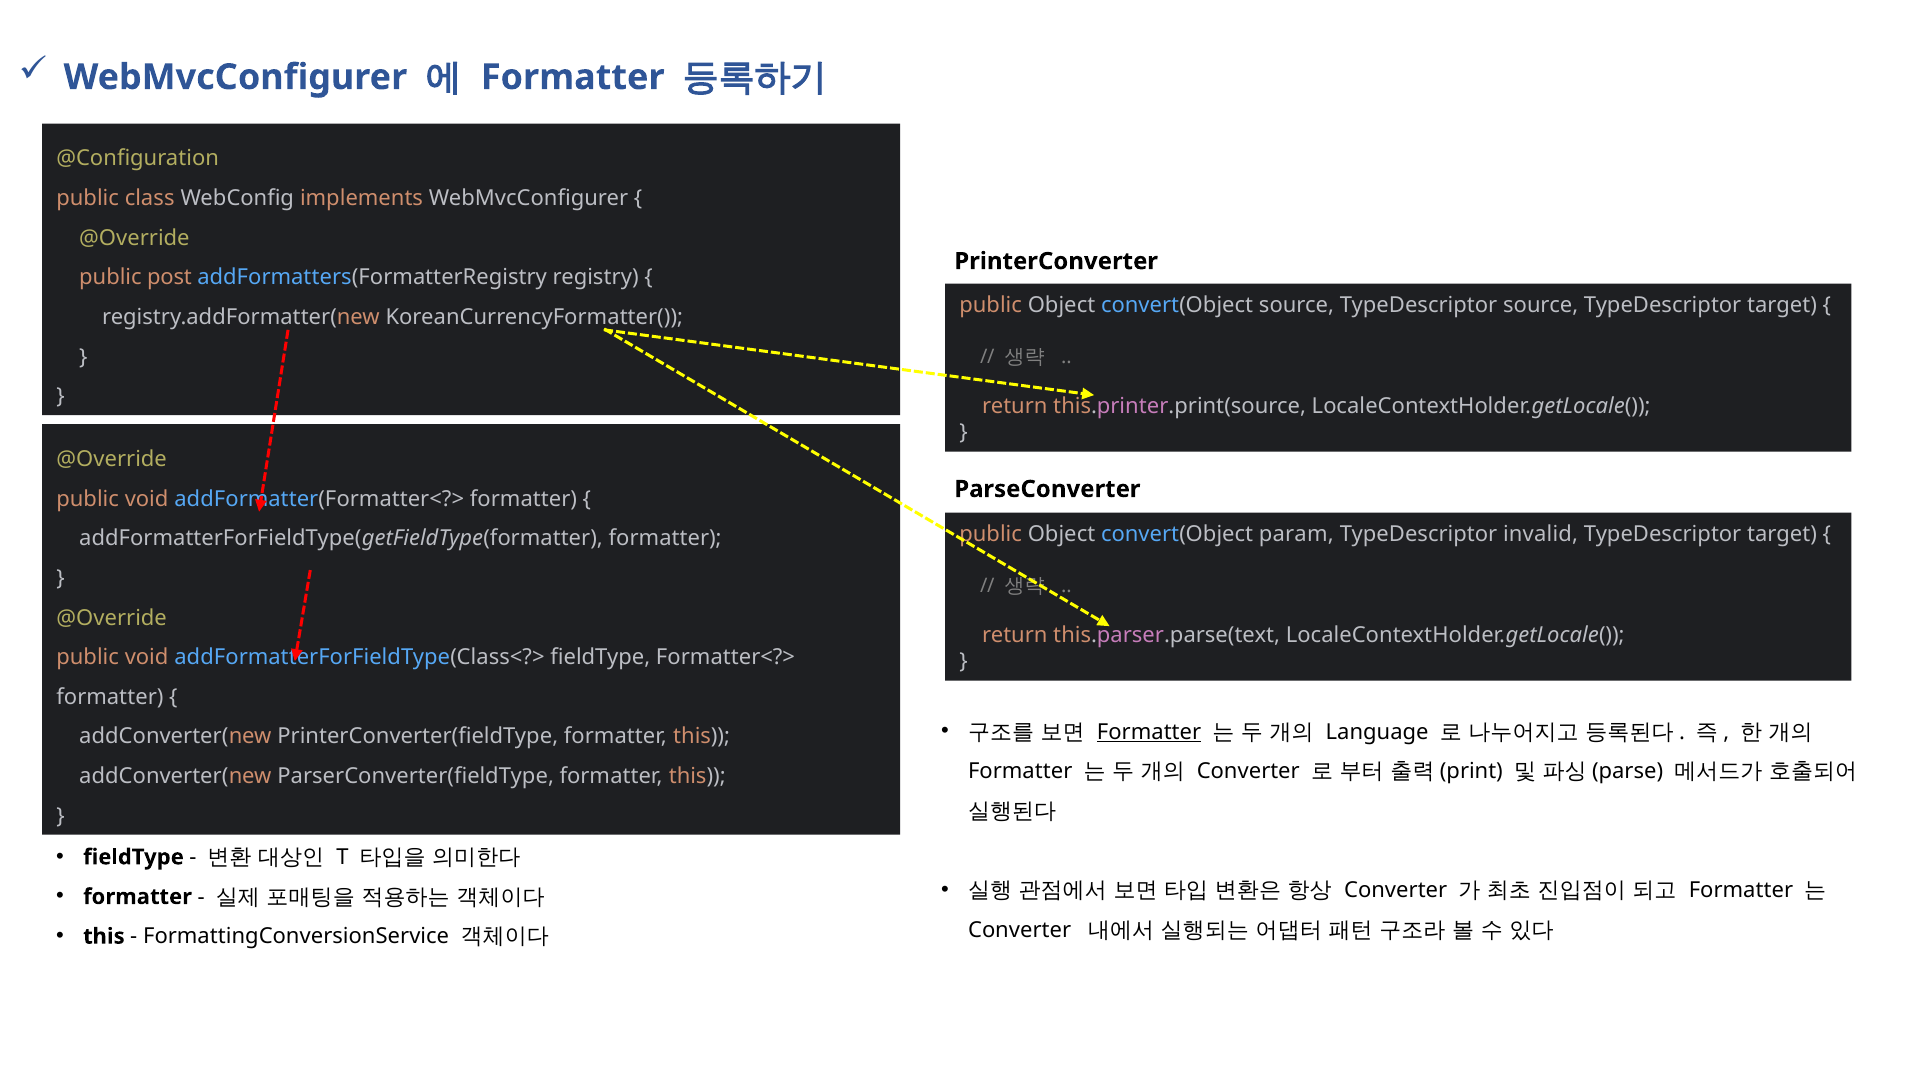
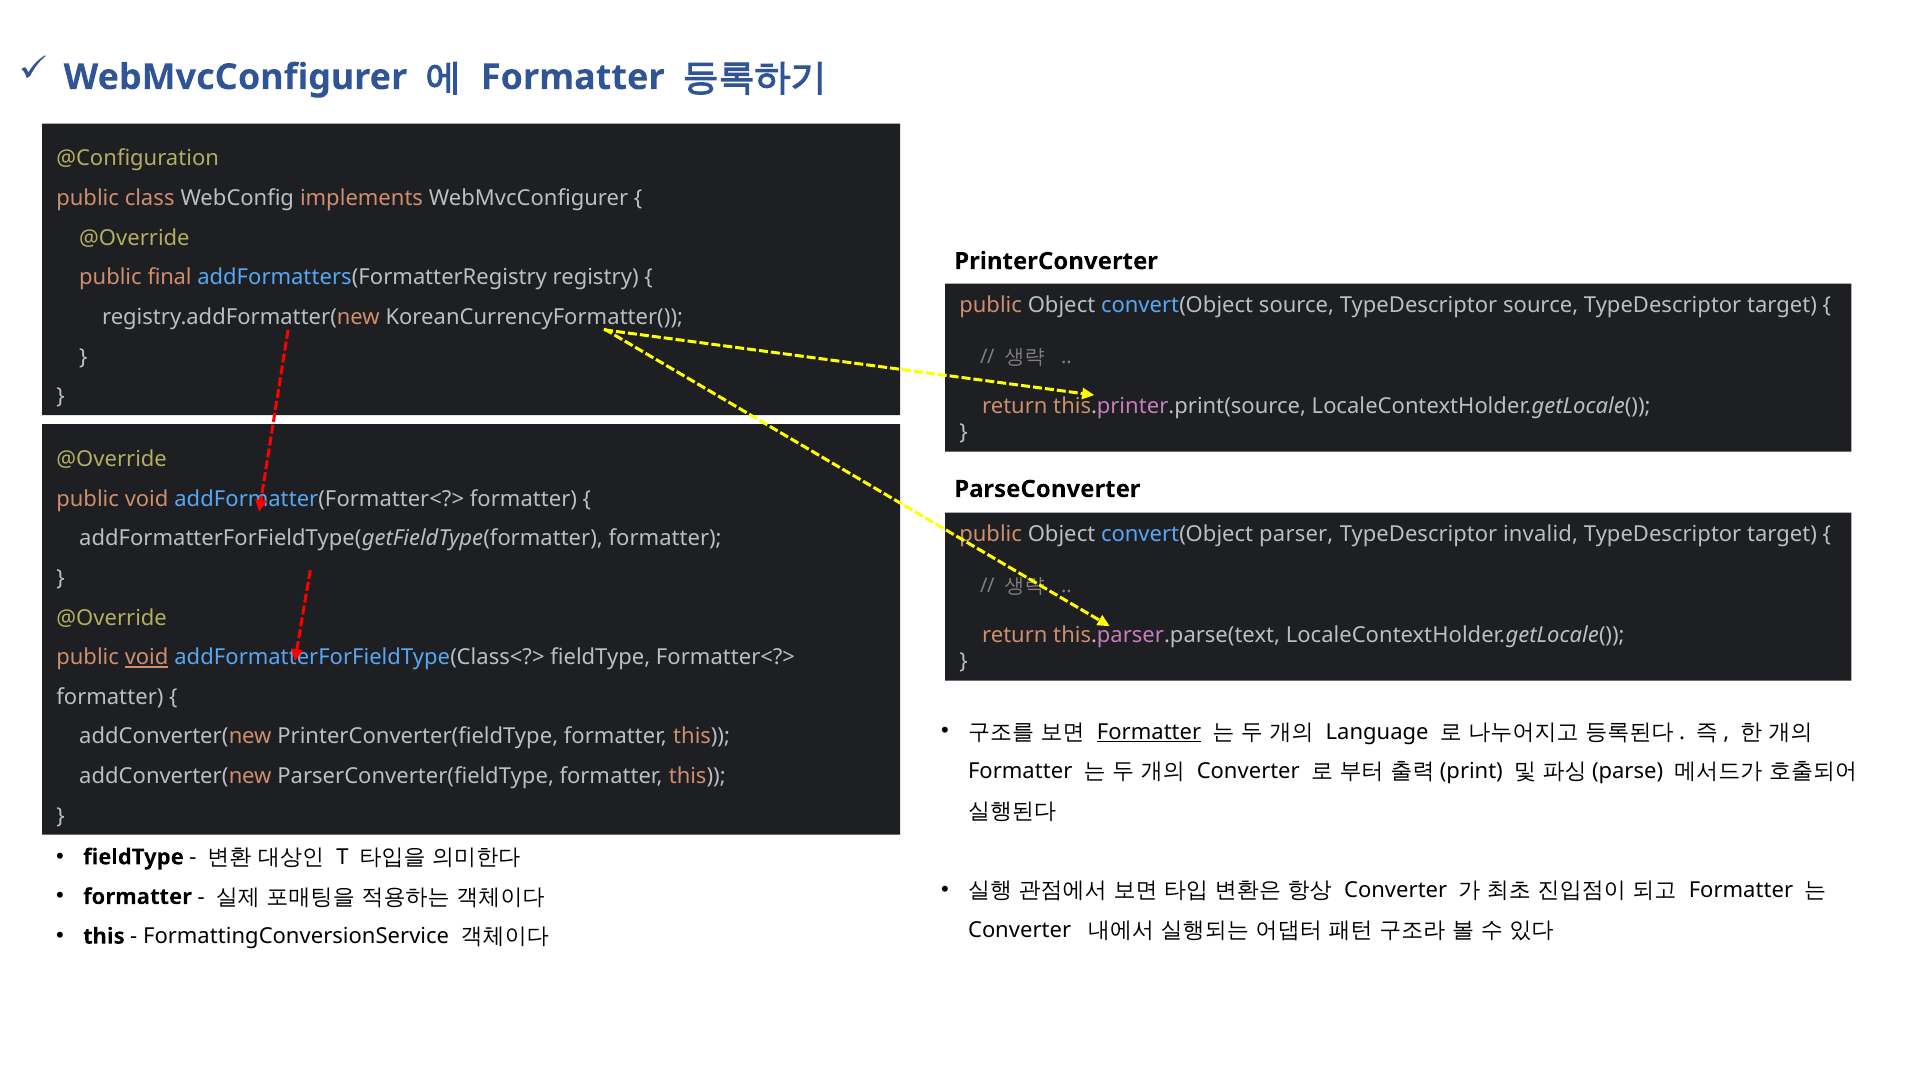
post: post -> final
param: param -> parser
void at (147, 657) underline: none -> present
